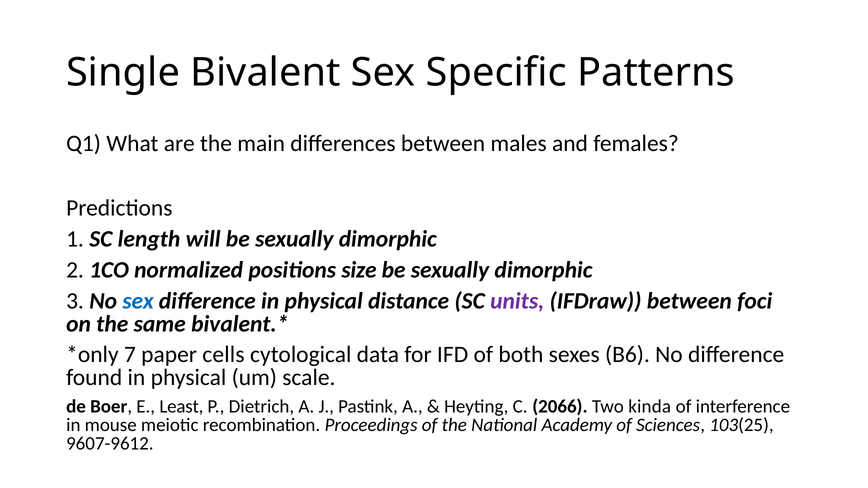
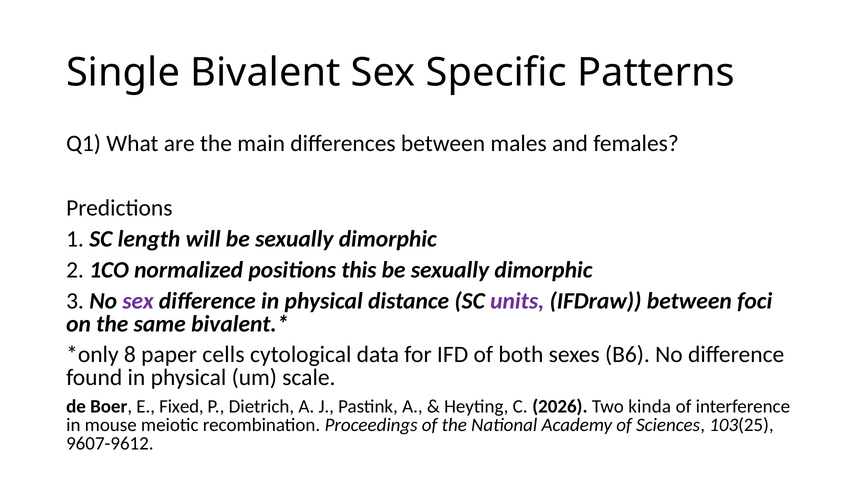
size: size -> this
sex at (138, 301) colour: blue -> purple
7: 7 -> 8
Least: Least -> Fixed
2066: 2066 -> 2026
